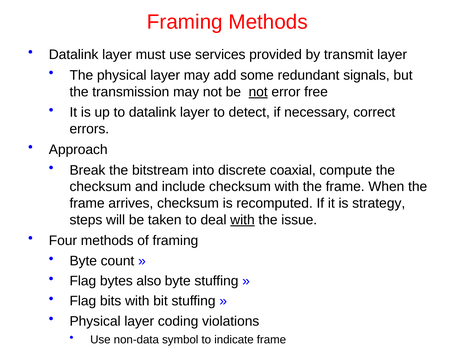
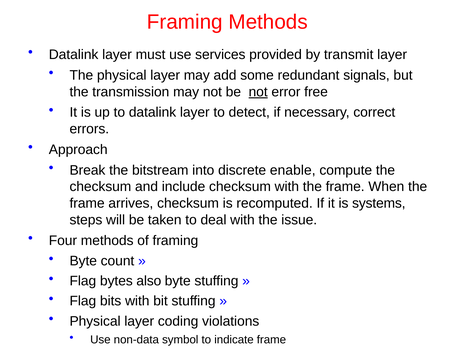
coaxial: coaxial -> enable
strategy: strategy -> systems
with at (242, 220) underline: present -> none
